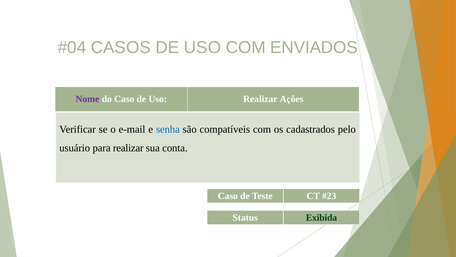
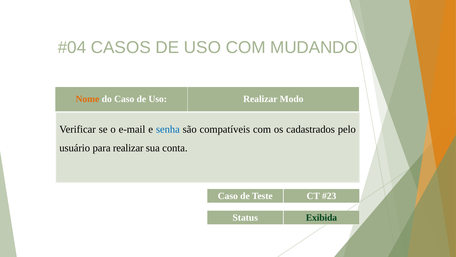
ENVIADOS: ENVIADOS -> MUDANDO
Nome colour: purple -> orange
Ações: Ações -> Modo
